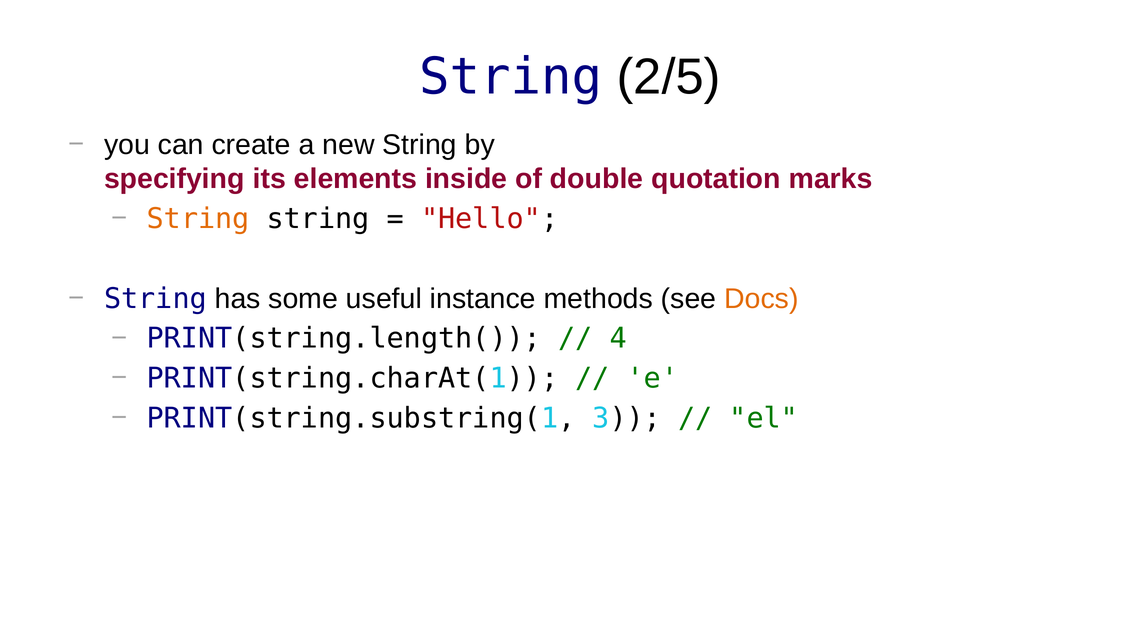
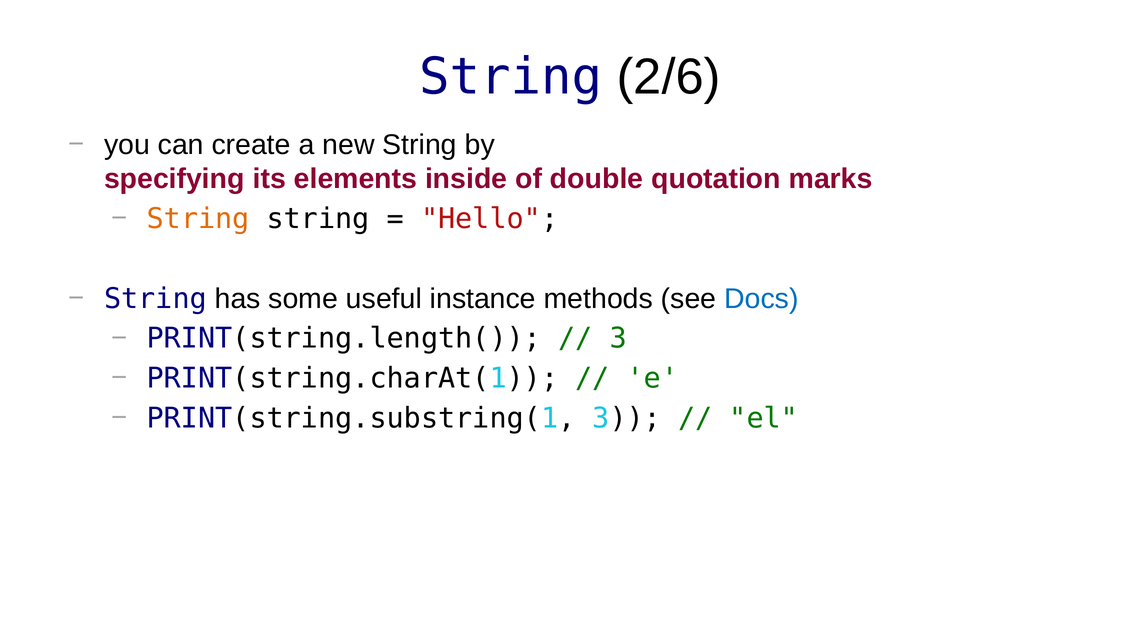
2/5: 2/5 -> 2/6
Docs colour: orange -> blue
4 at (618, 339): 4 -> 3
